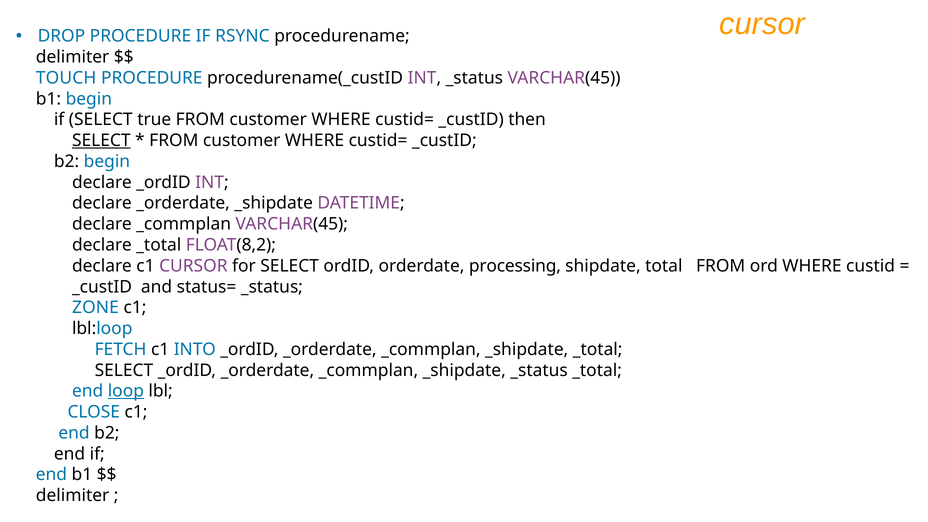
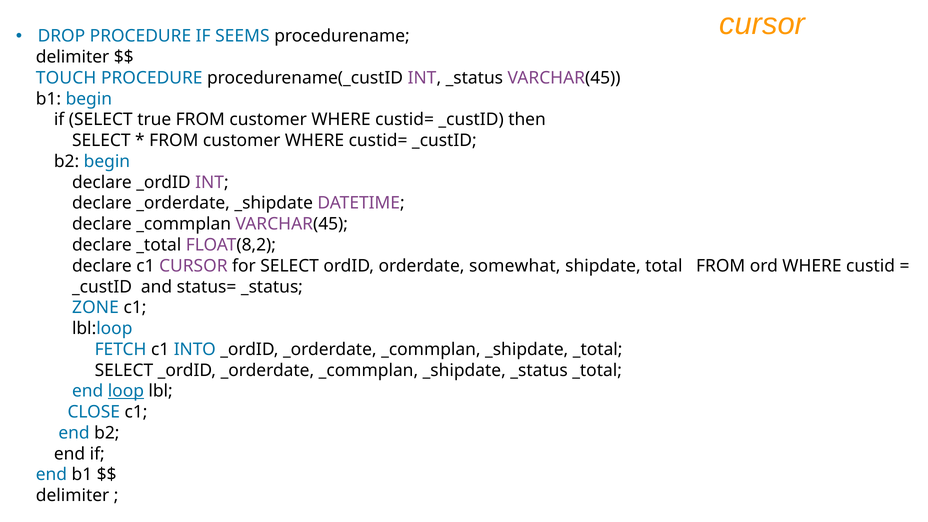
RSYNC: RSYNC -> SEEMS
SELECT at (101, 141) underline: present -> none
processing: processing -> somewhat
